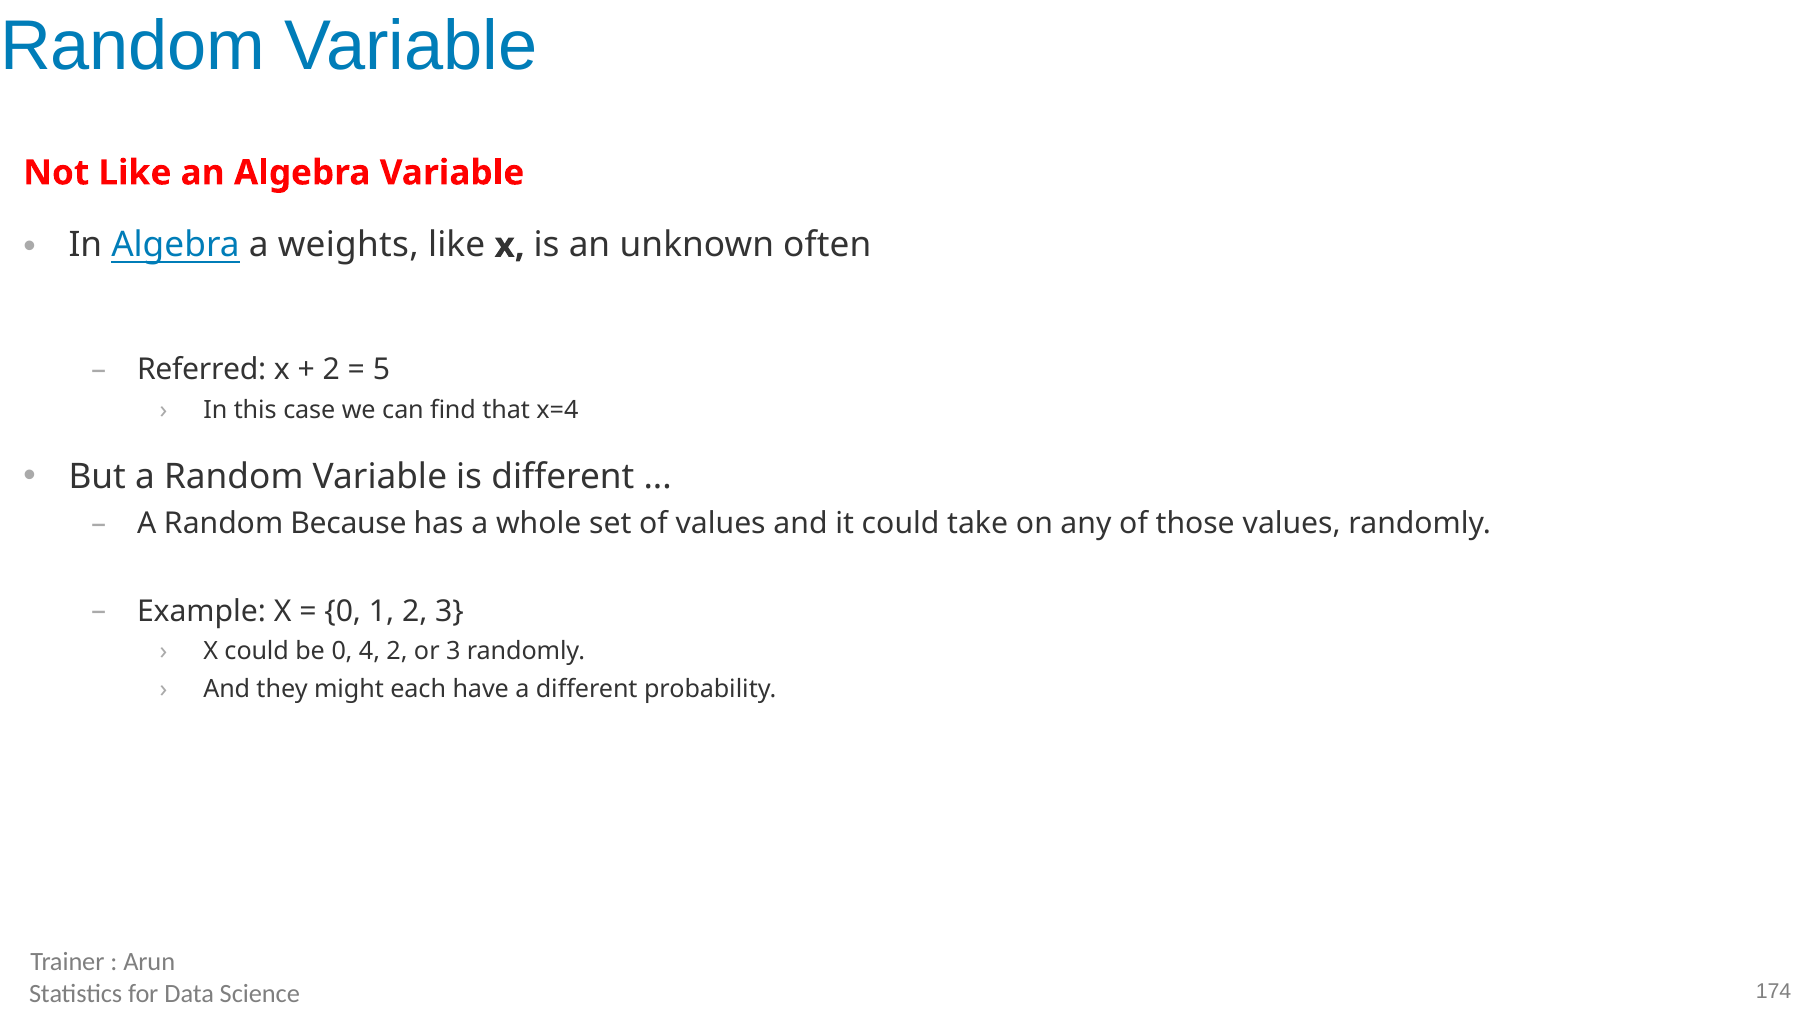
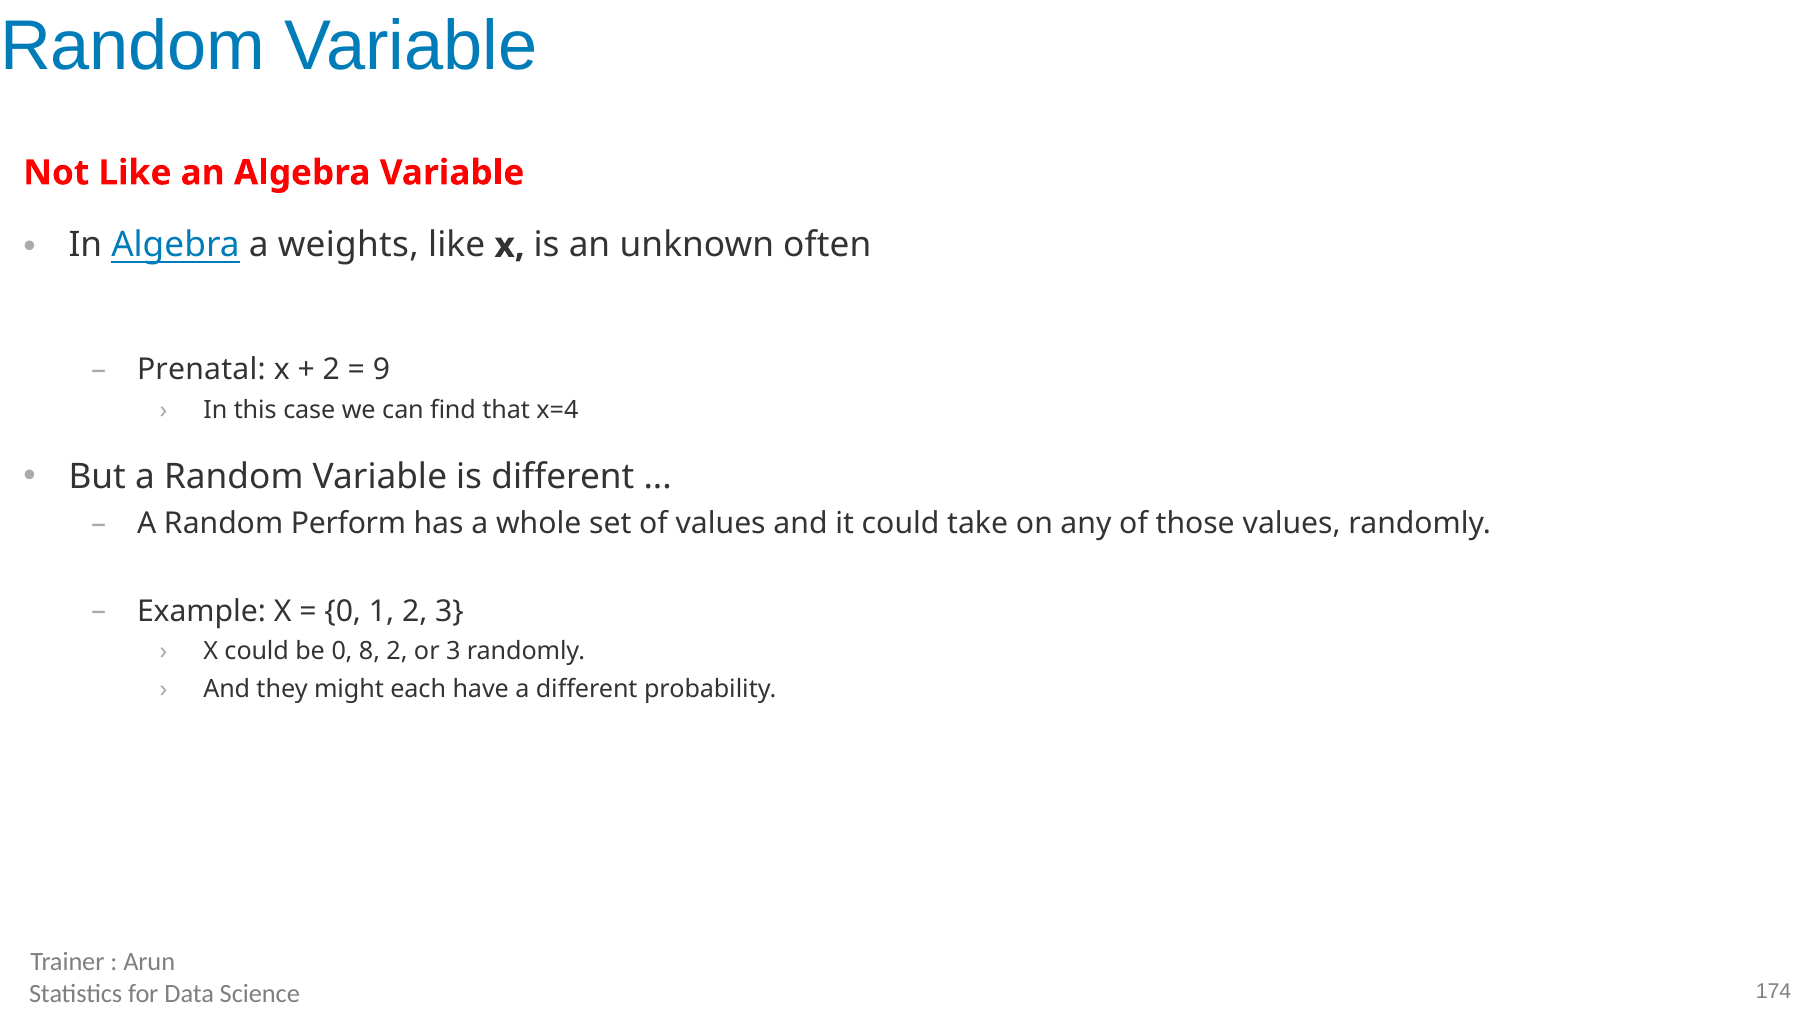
Referred: Referred -> Prenatal
5: 5 -> 9
Because: Because -> Perform
4: 4 -> 8
